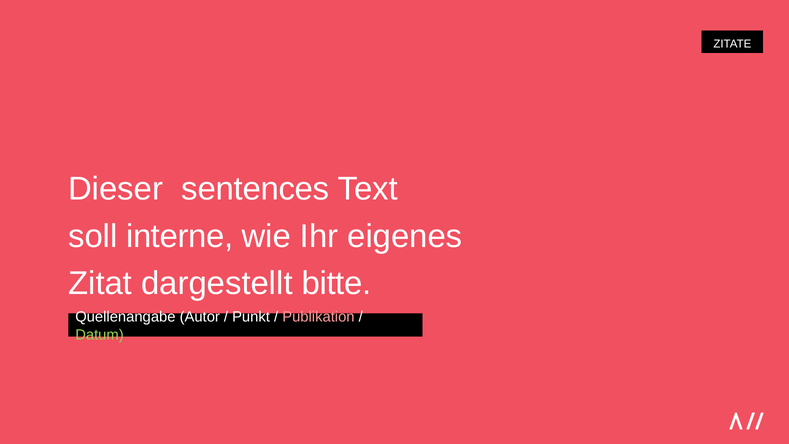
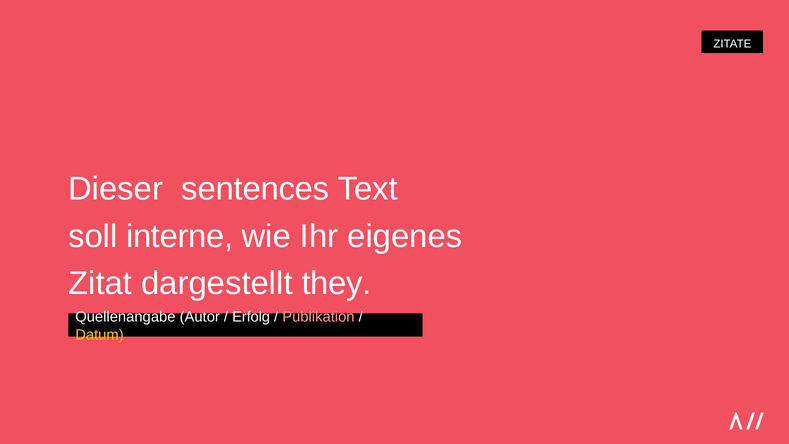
bitte: bitte -> they
Punkt: Punkt -> Erfolg
Datum colour: light green -> yellow
